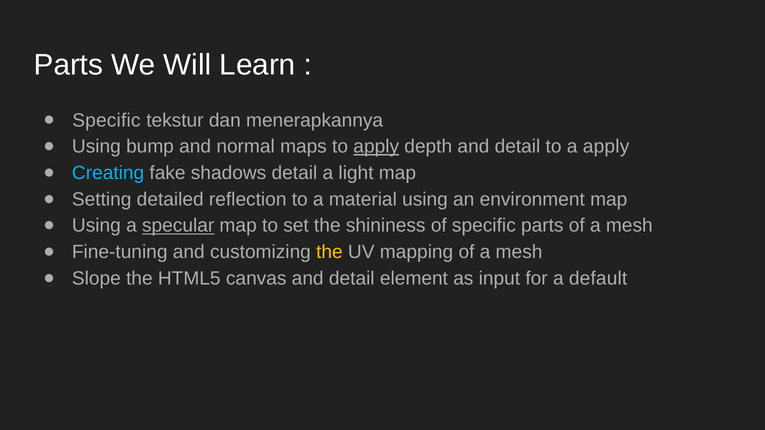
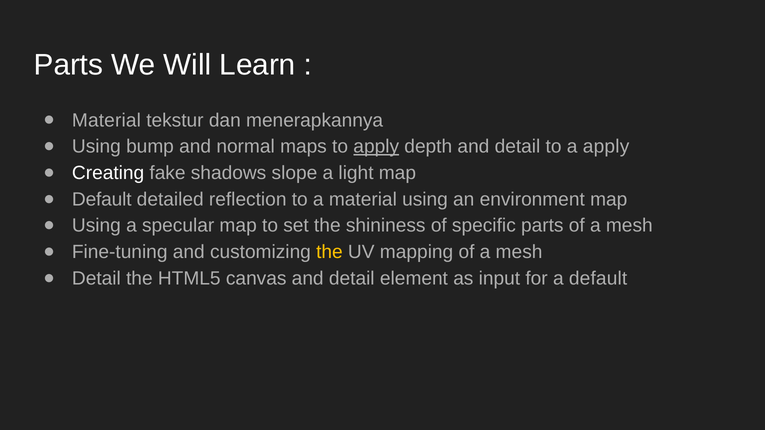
Specific at (106, 120): Specific -> Material
Creating colour: light blue -> white
shadows detail: detail -> slope
Setting at (102, 199): Setting -> Default
specular underline: present -> none
Slope at (96, 279): Slope -> Detail
